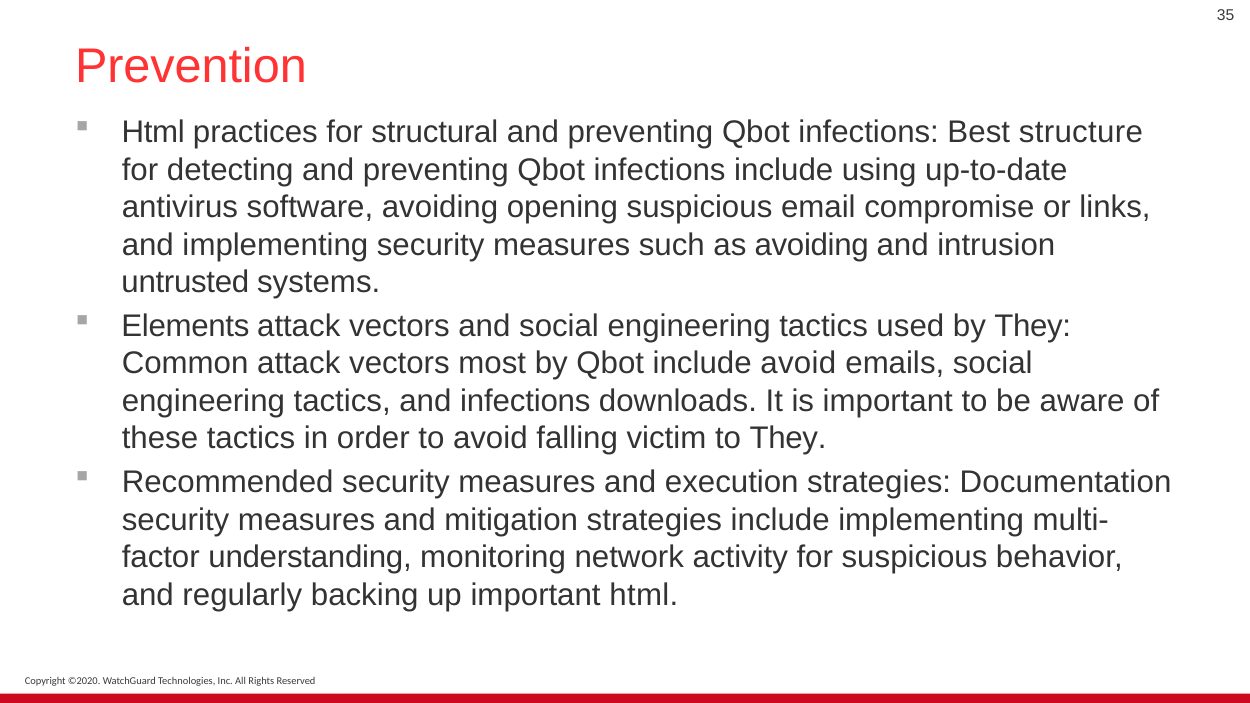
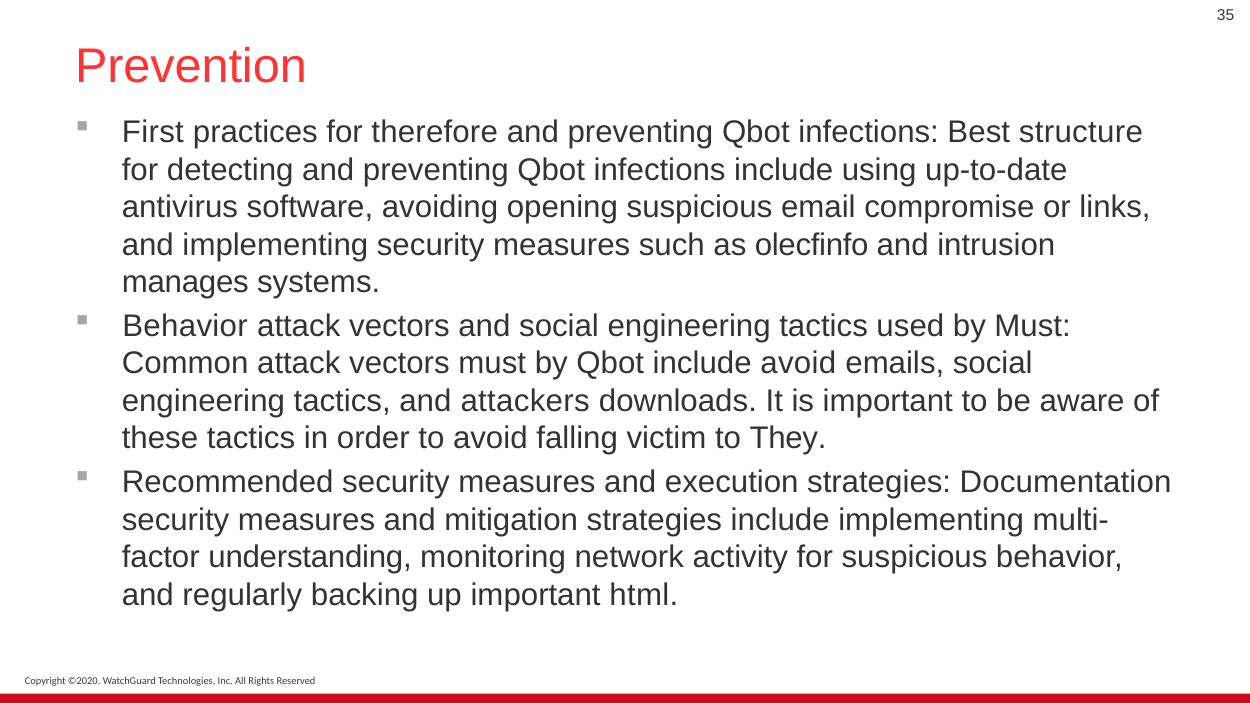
Html at (153, 132): Html -> First
structural: structural -> therefore
as avoiding: avoiding -> olecfinfo
untrusted: untrusted -> manages
Elements at (185, 326): Elements -> Behavior
by They: They -> Must
vectors most: most -> must
and infections: infections -> attackers
